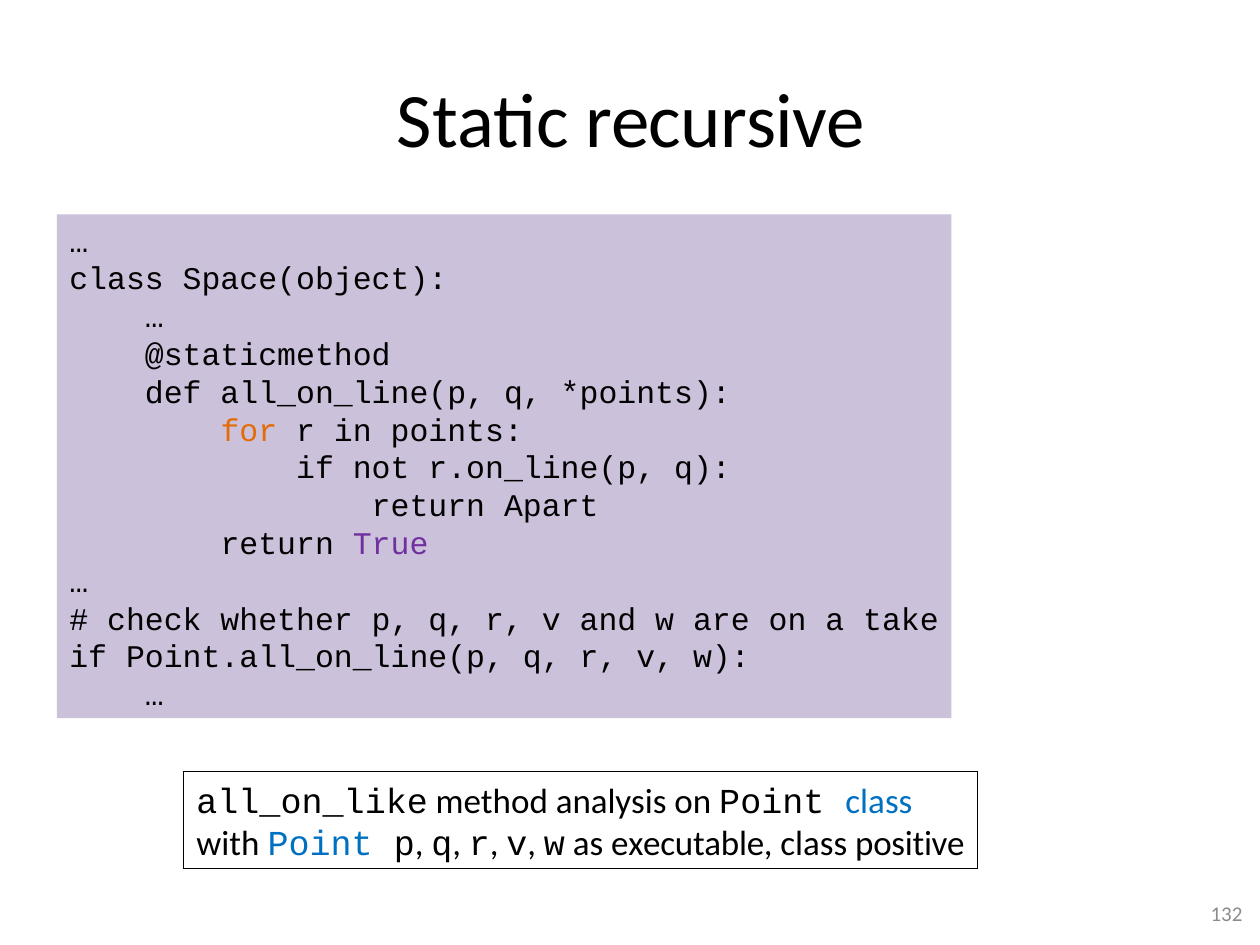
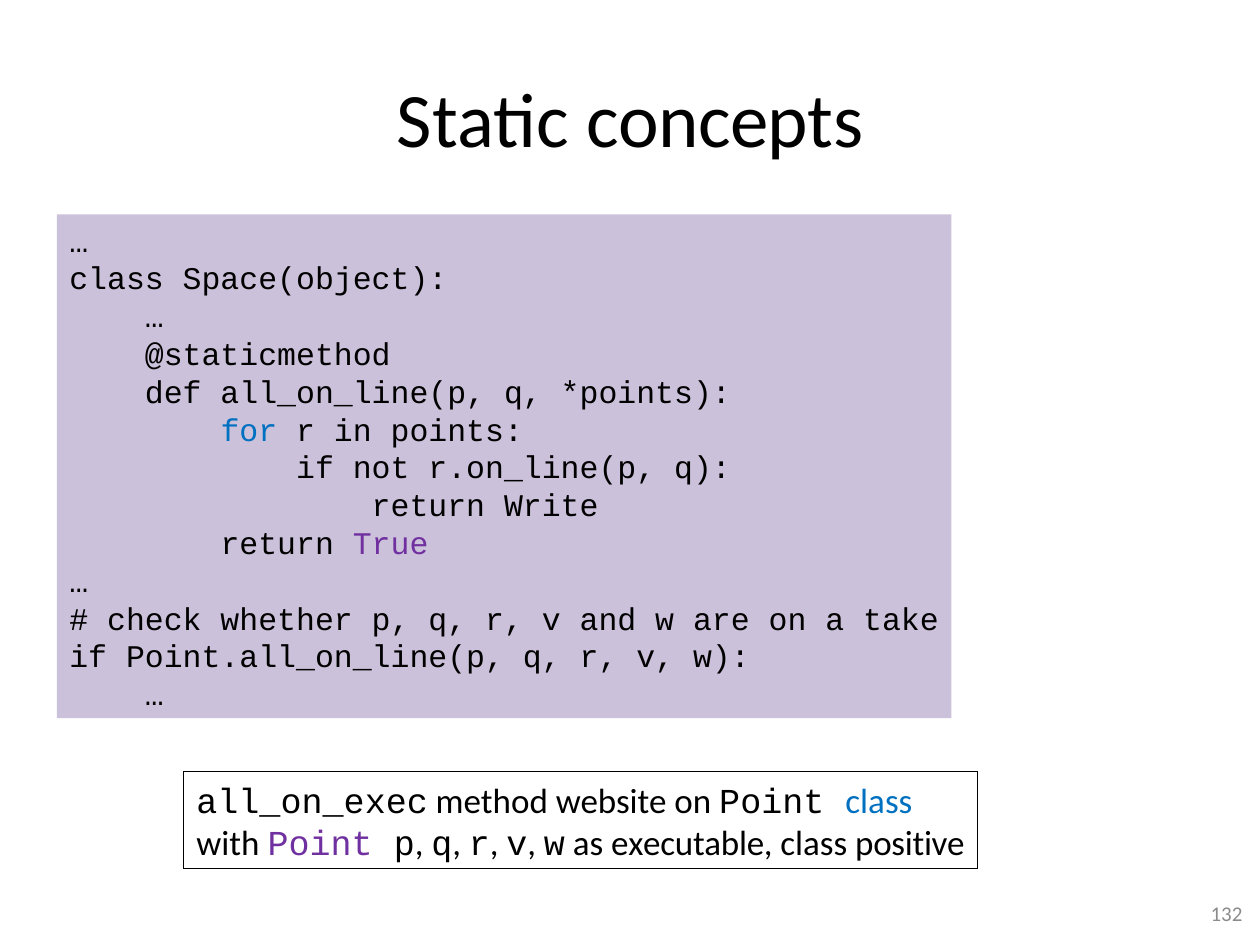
recursive: recursive -> concepts
for colour: orange -> blue
Apart: Apart -> Write
all_on_like: all_on_like -> all_on_exec
analysis: analysis -> website
Point at (320, 844) colour: blue -> purple
